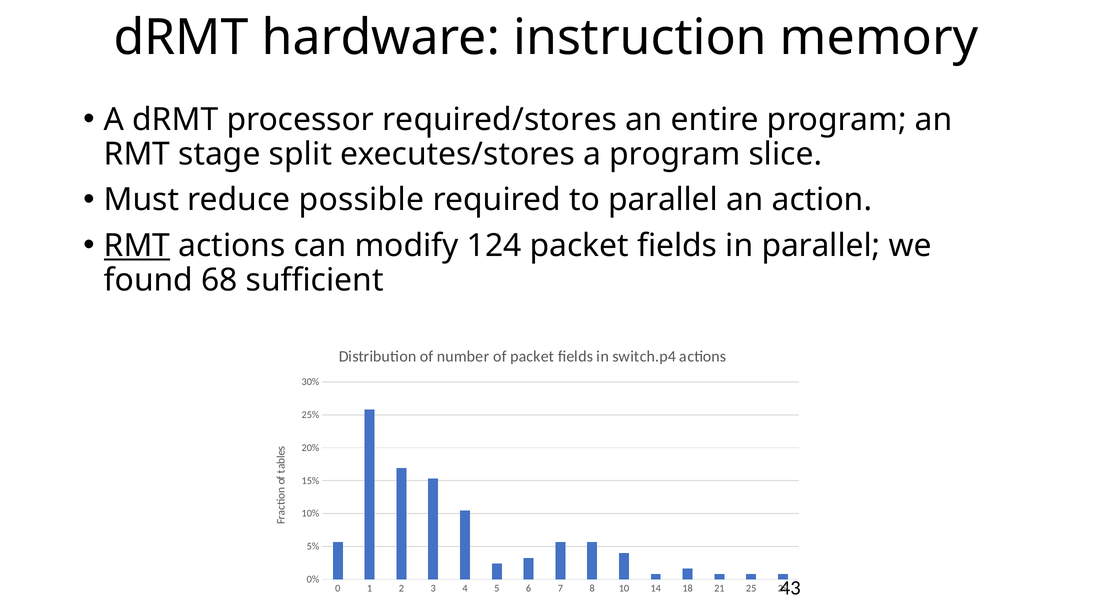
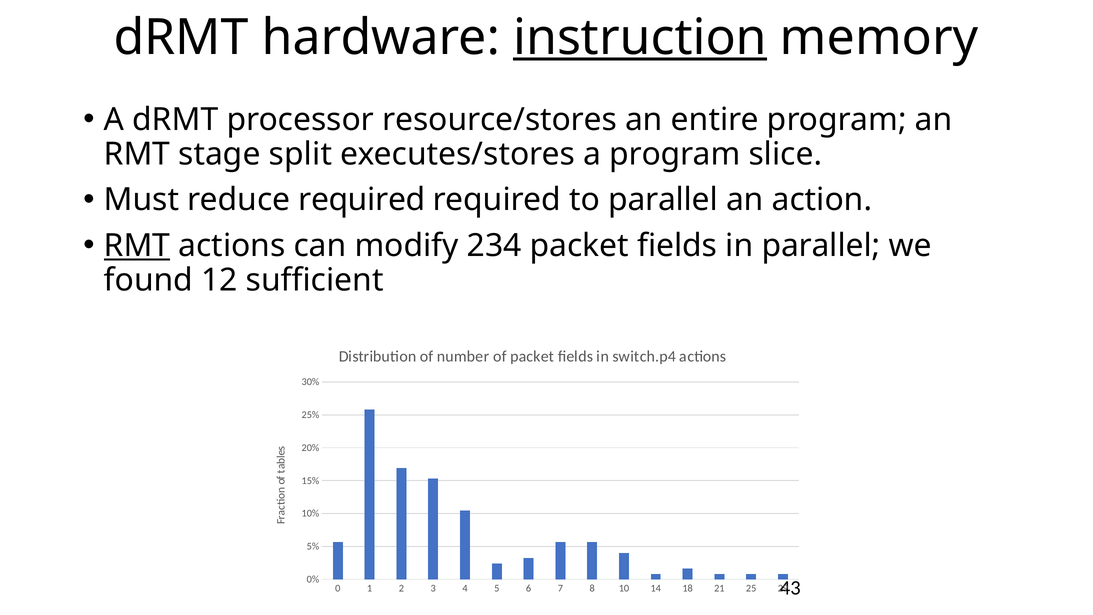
instruction underline: none -> present
required/stores: required/stores -> resource/stores
reduce possible: possible -> required
124: 124 -> 234
68: 68 -> 12
